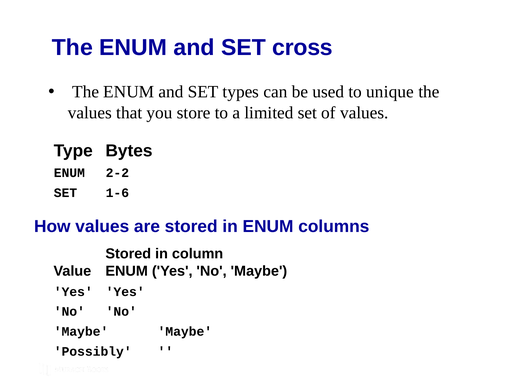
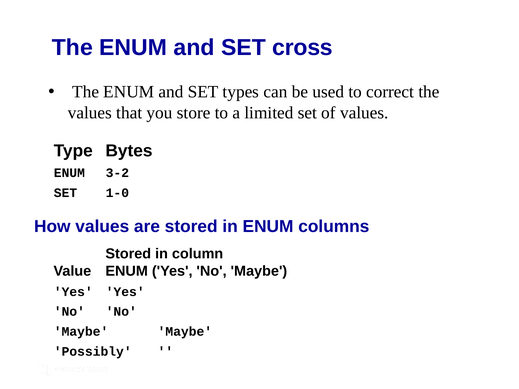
unique: unique -> correct
2-2: 2-2 -> 3-2
1-6: 1-6 -> 1-0
